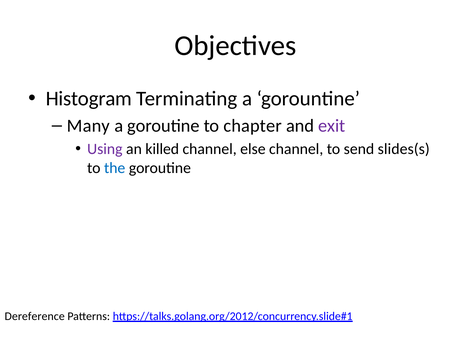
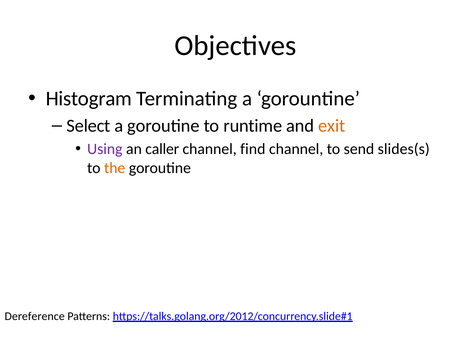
Many: Many -> Select
chapter: chapter -> runtime
exit colour: purple -> orange
killed: killed -> caller
else: else -> find
the colour: blue -> orange
